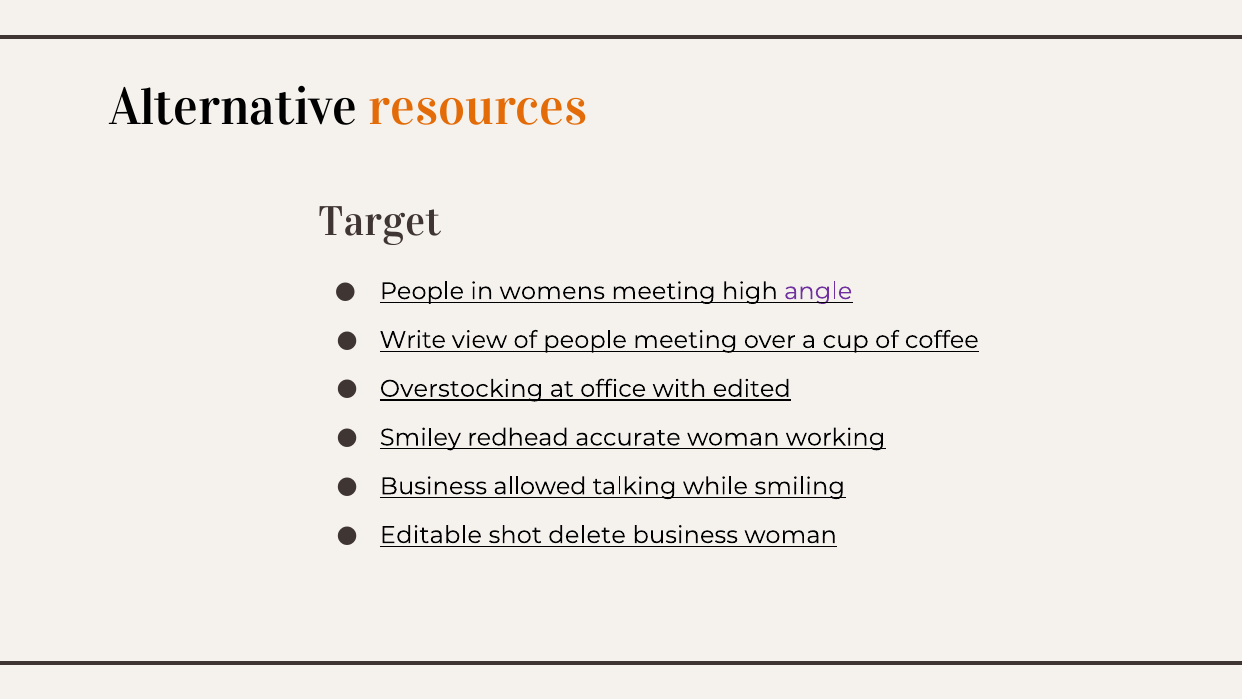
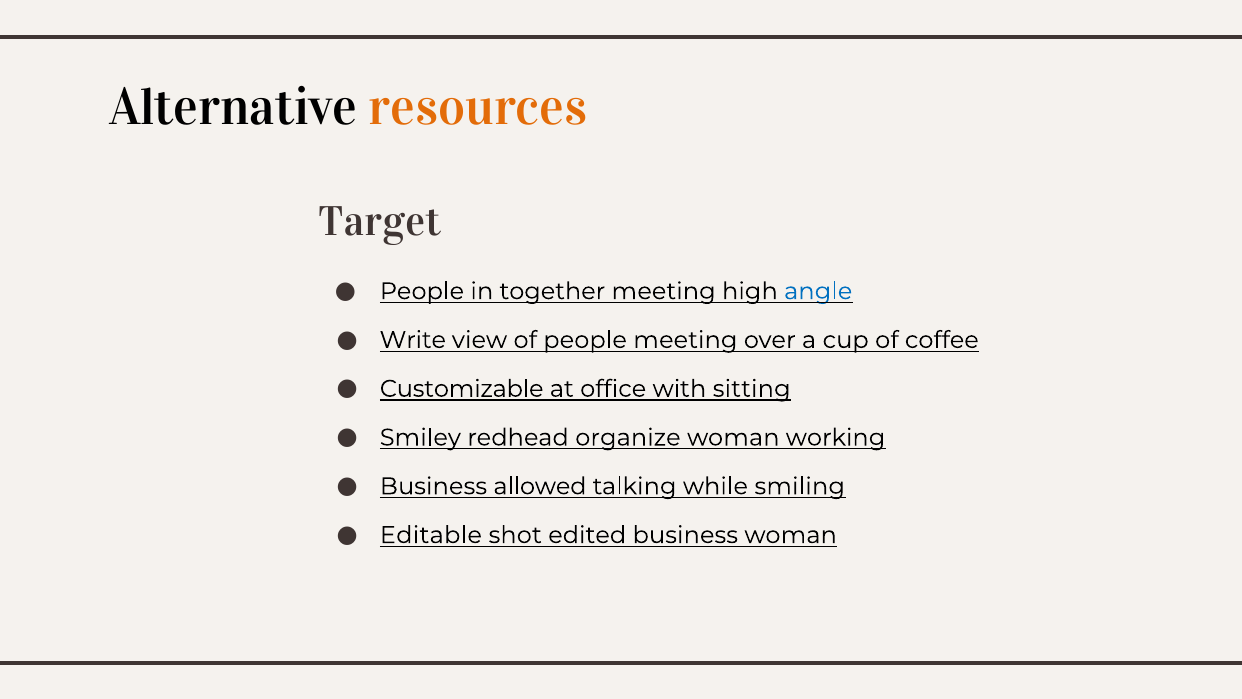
womens: womens -> together
angle colour: purple -> blue
Overstocking: Overstocking -> Customizable
edited: edited -> sitting
accurate: accurate -> organize
delete: delete -> edited
